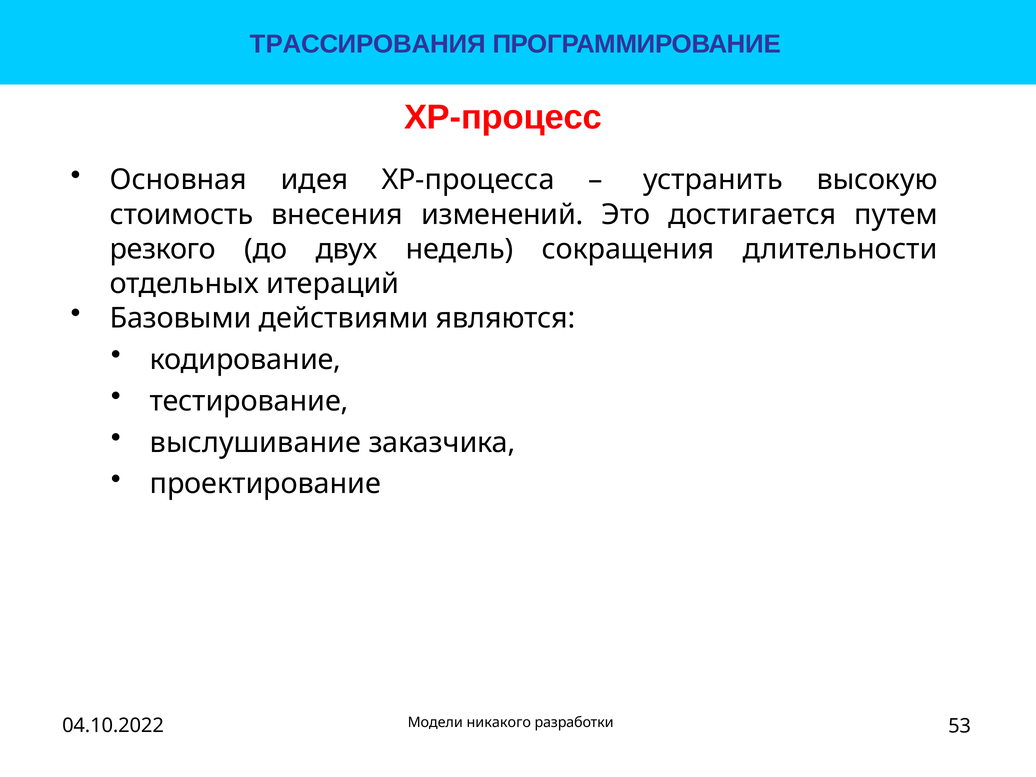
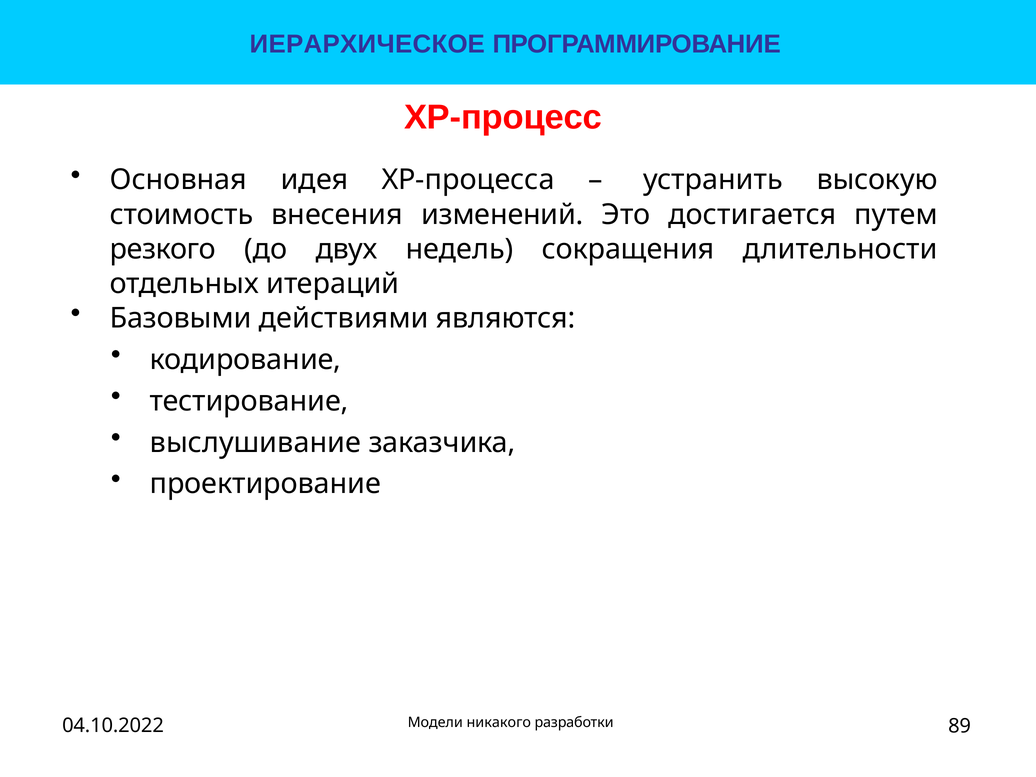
ТРАССИРОВАНИЯ: ТРАССИРОВАНИЯ -> ИЕРАРХИЧЕСКОЕ
53: 53 -> 89
